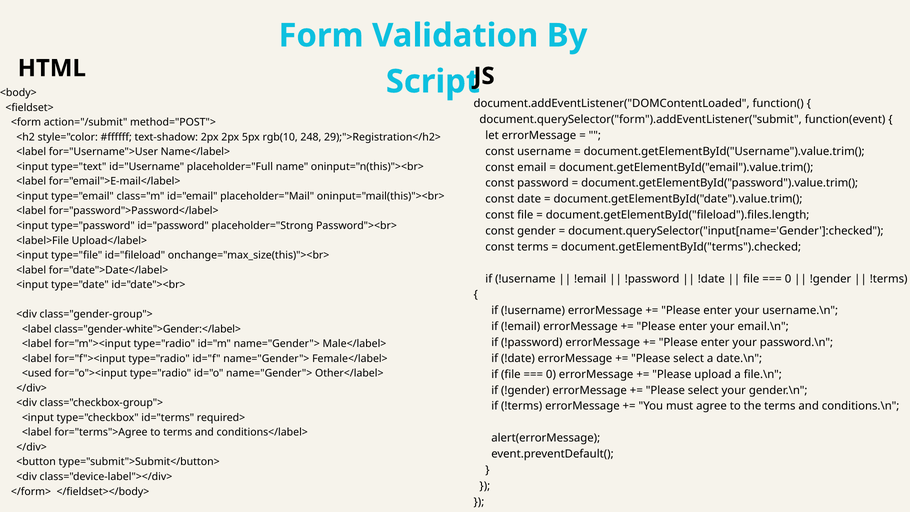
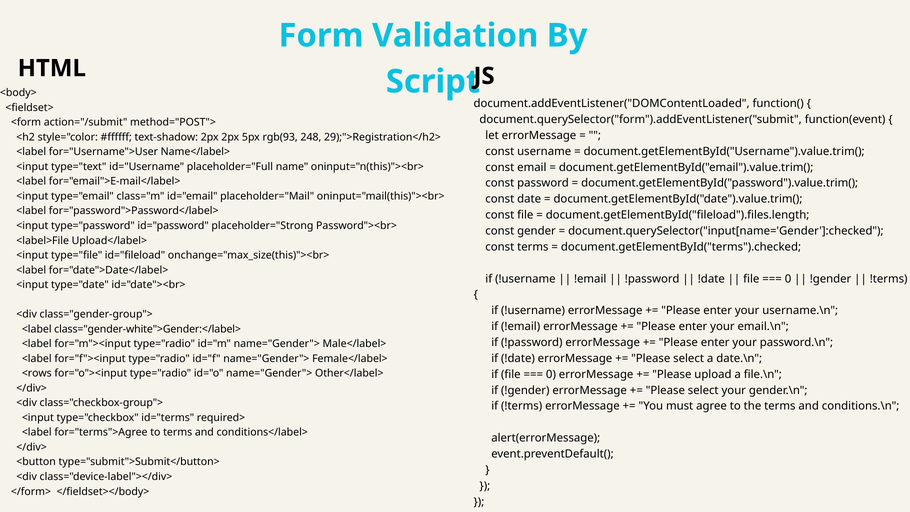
rgb(10: rgb(10 -> rgb(93
<used: <used -> <rows
